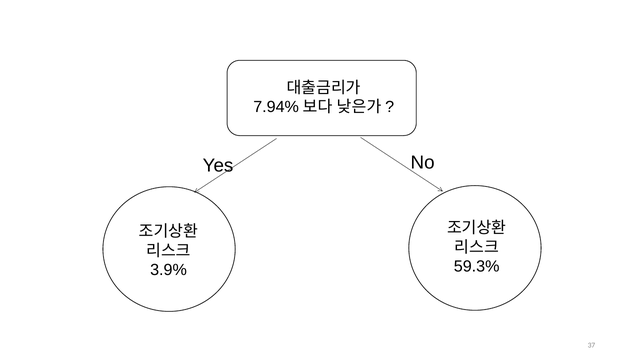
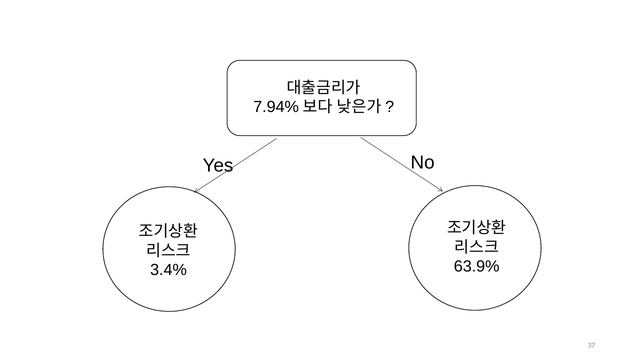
59.3%: 59.3% -> 63.9%
3.9%: 3.9% -> 3.4%
